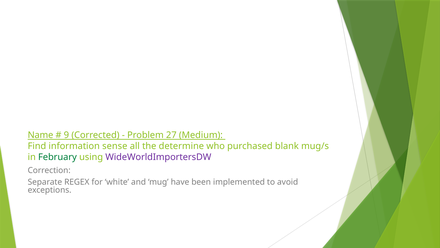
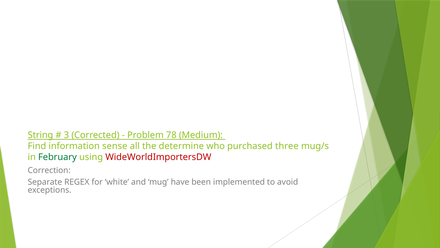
Name: Name -> String
9: 9 -> 3
27: 27 -> 78
blank: blank -> three
WideWorldImportersDW colour: purple -> red
